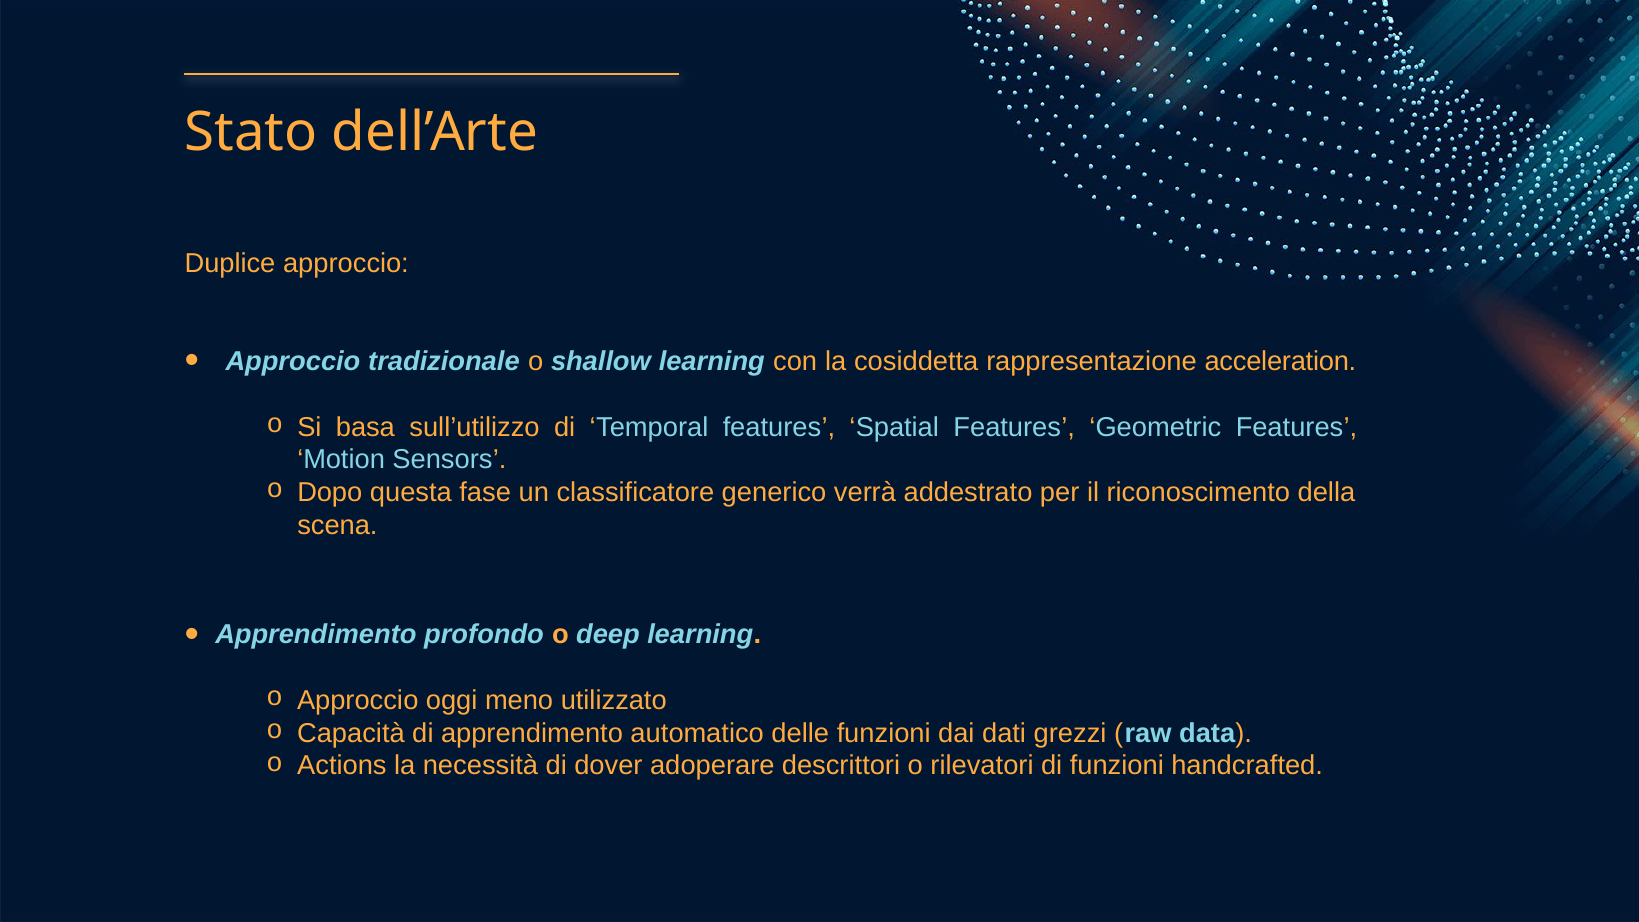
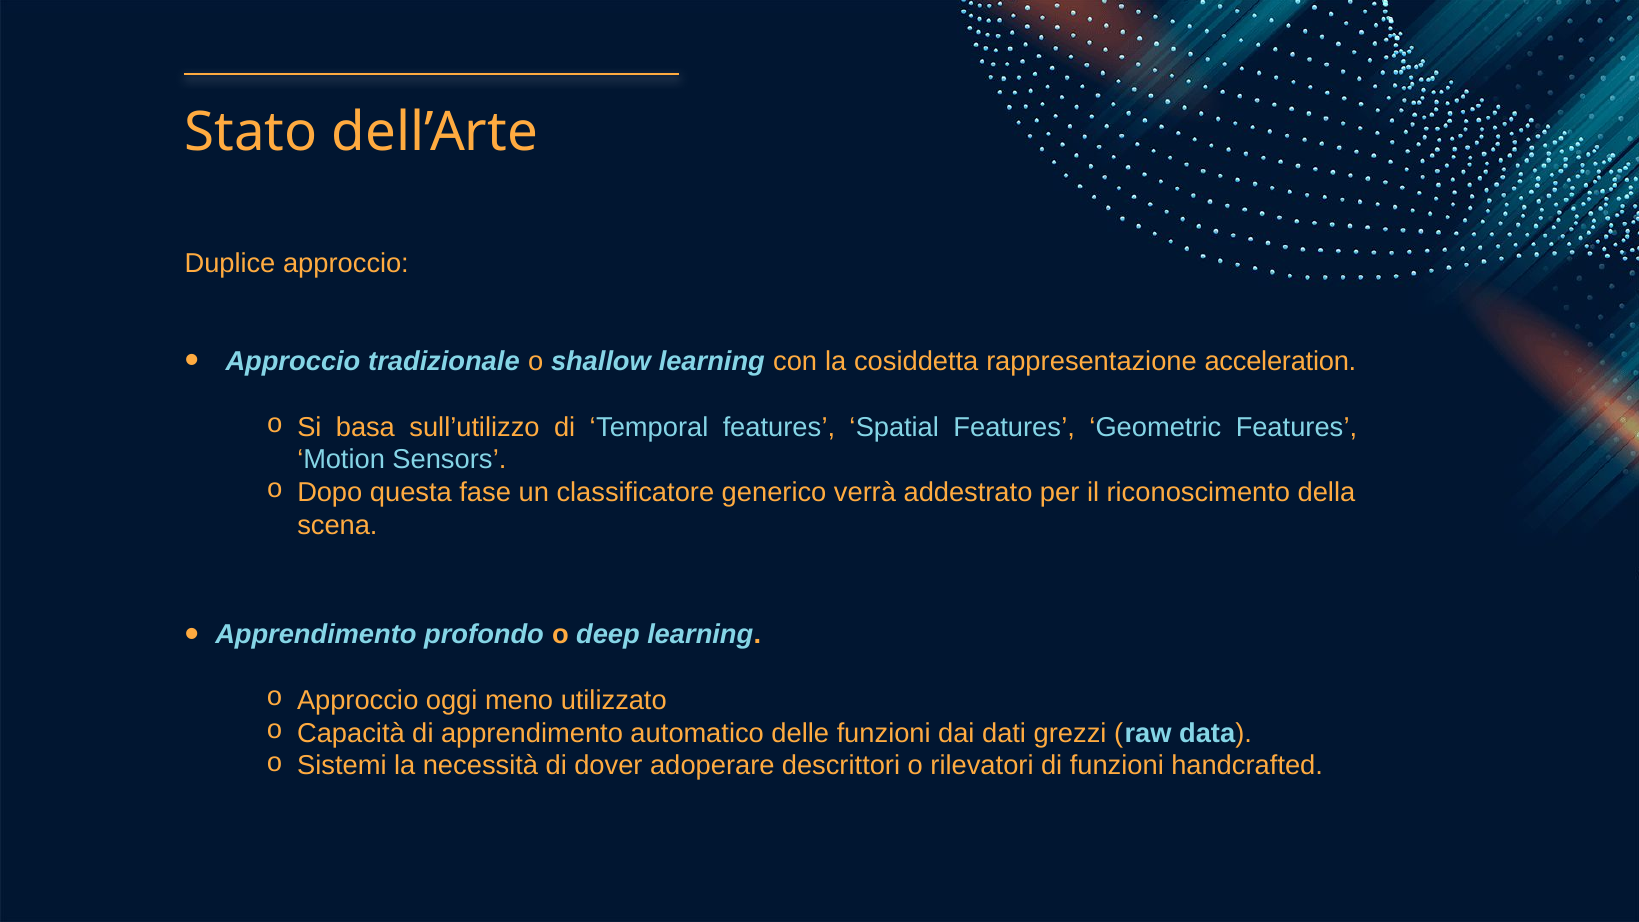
Actions: Actions -> Sistemi
